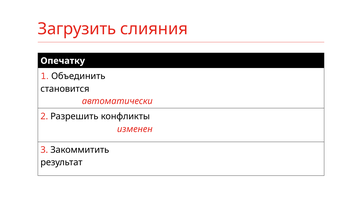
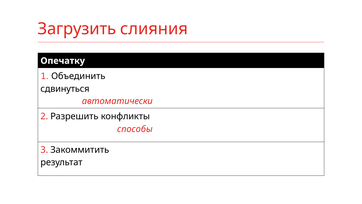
становится: становится -> сдвинуться
изменен: изменен -> способы
